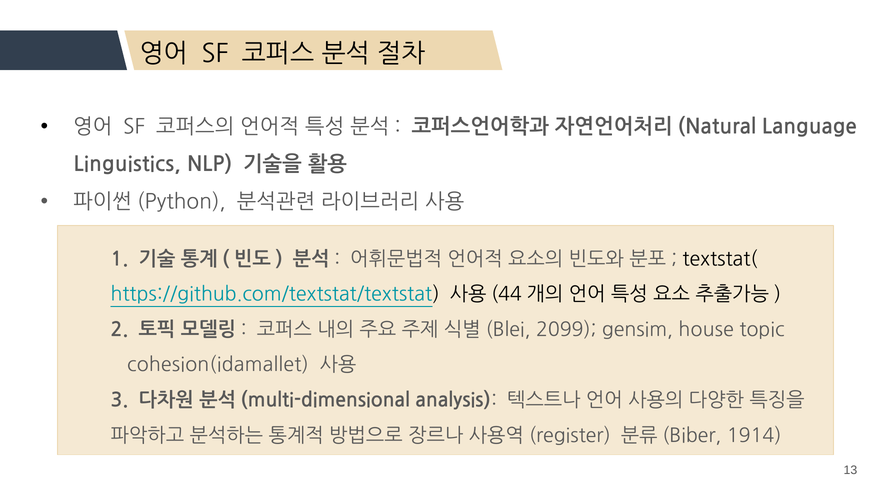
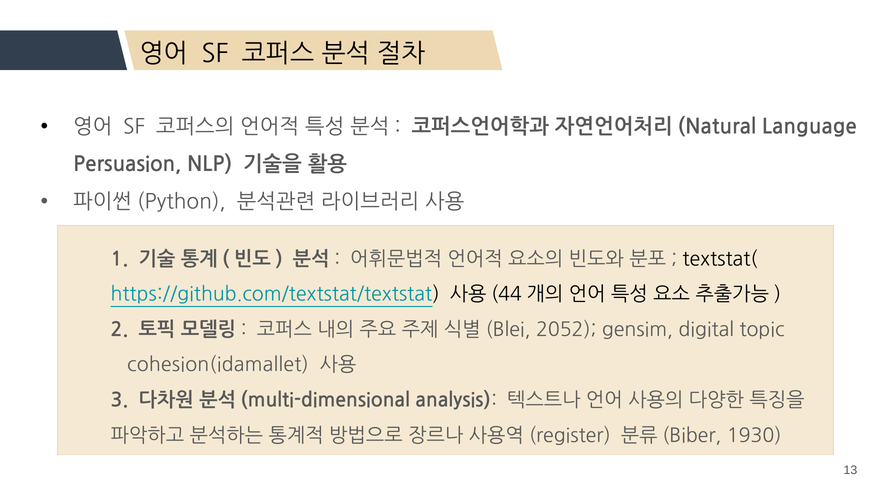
Linguistics: Linguistics -> Persuasion
2099: 2099 -> 2052
house: house -> digital
1914: 1914 -> 1930
